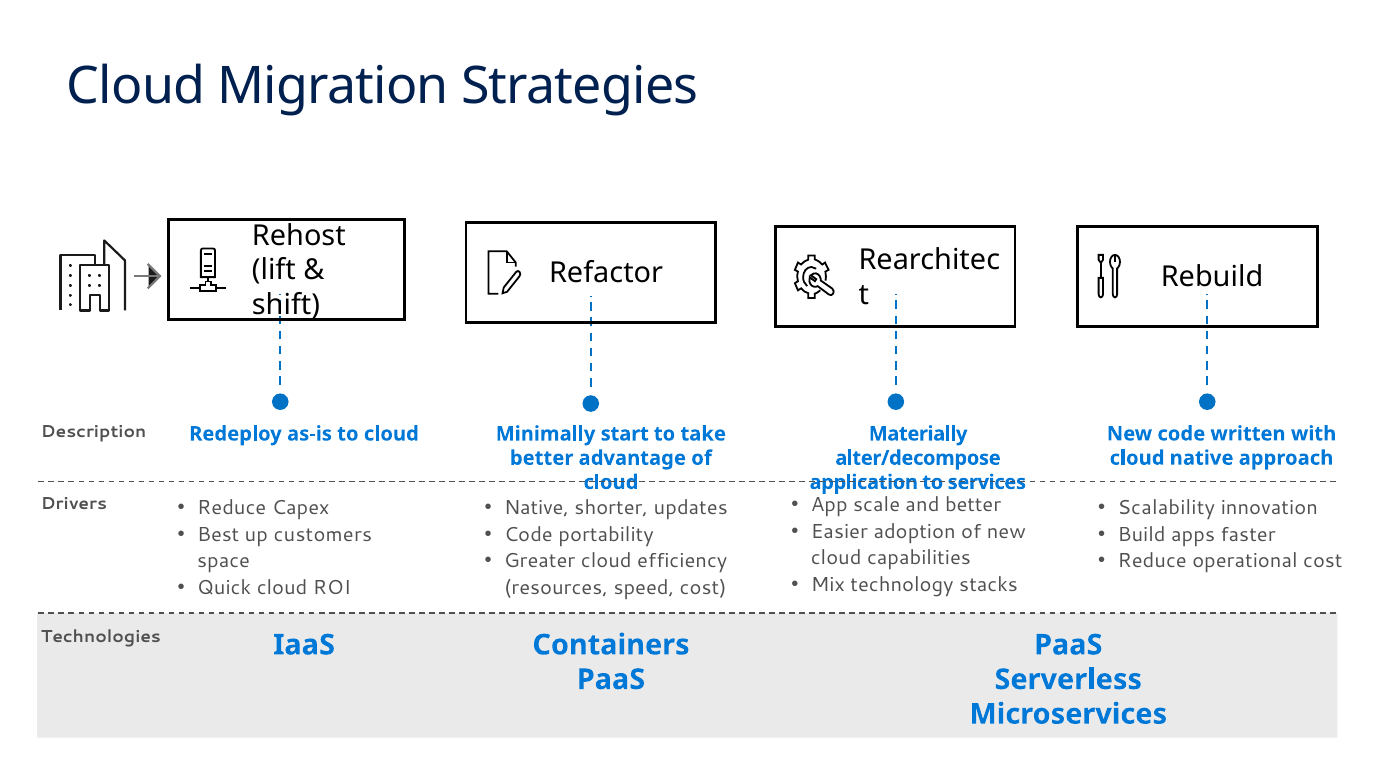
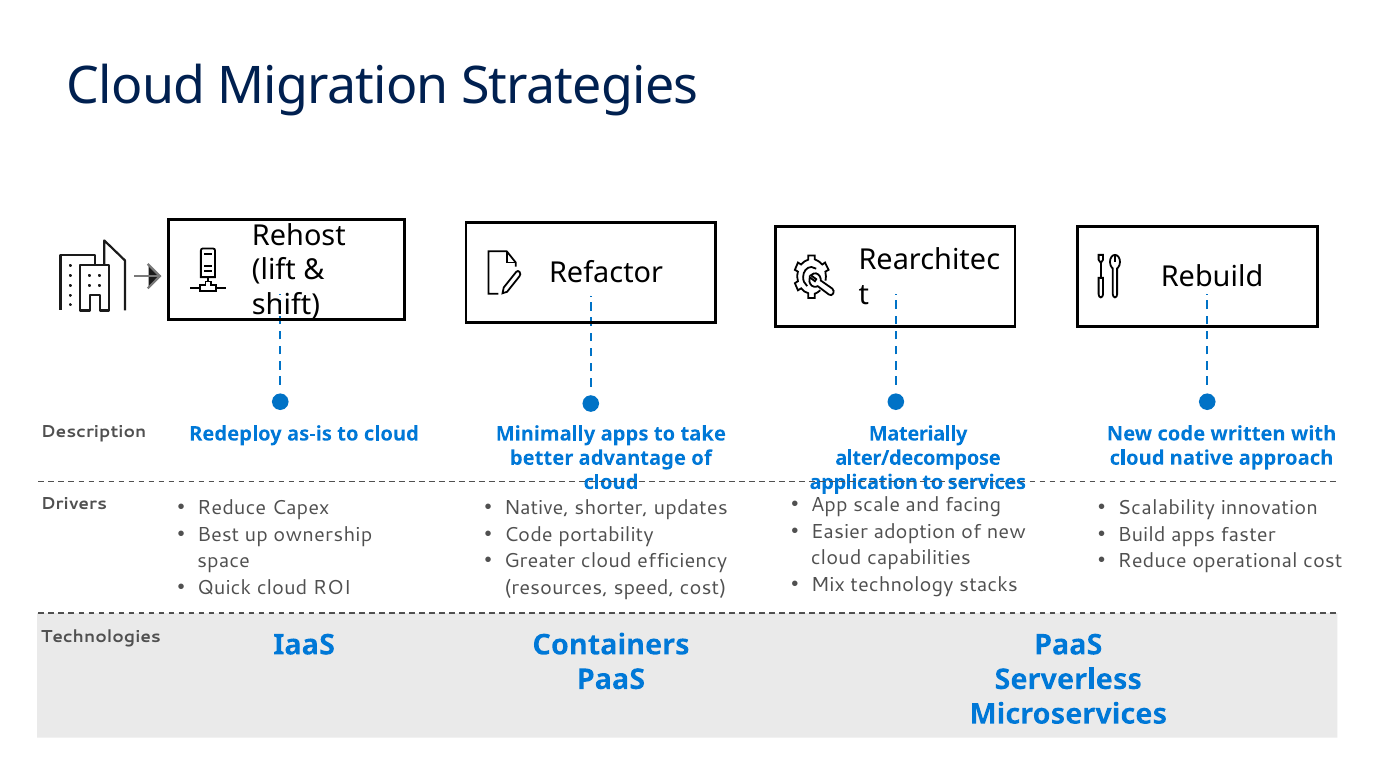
Minimally start: start -> apps
and better: better -> facing
customers: customers -> ownership
